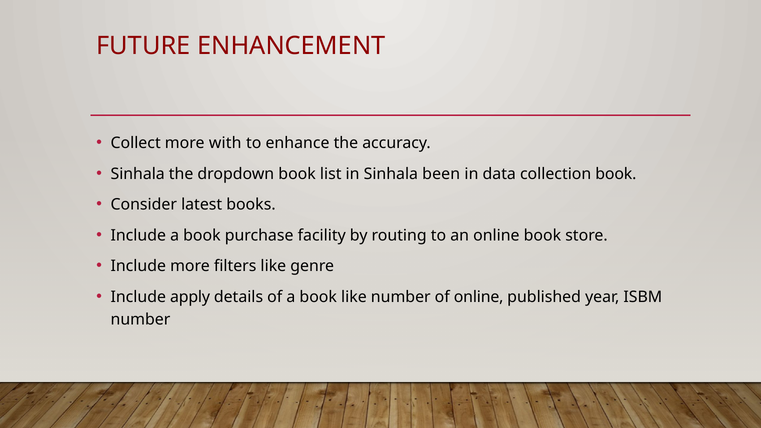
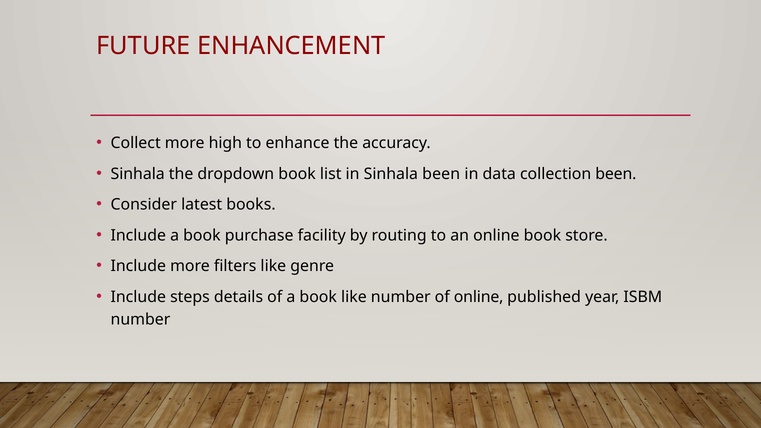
with: with -> high
collection book: book -> been
apply: apply -> steps
